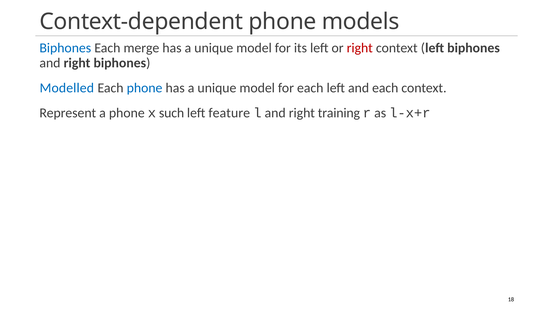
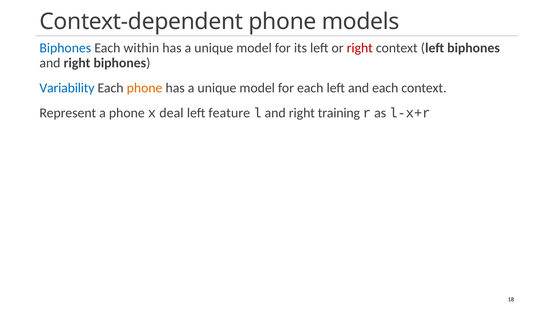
merge: merge -> within
Modelled: Modelled -> Variability
phone at (145, 88) colour: blue -> orange
such: such -> deal
